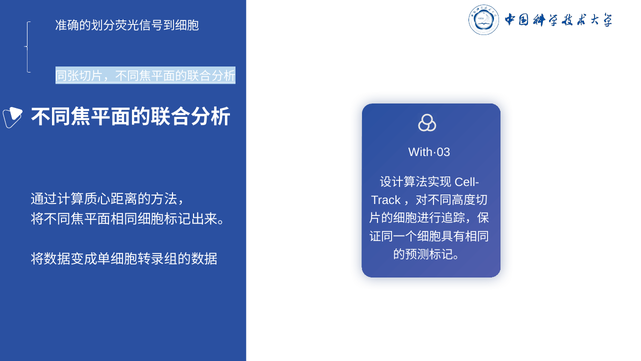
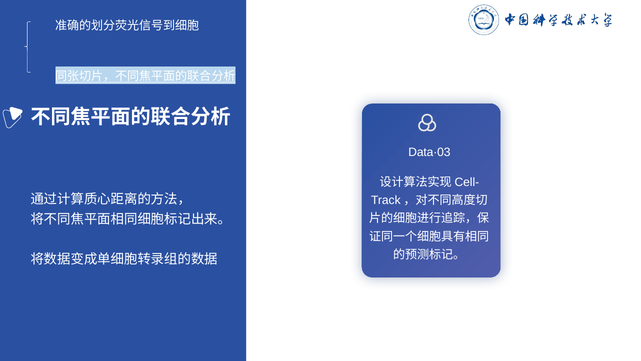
With·03: With·03 -> Data·03
